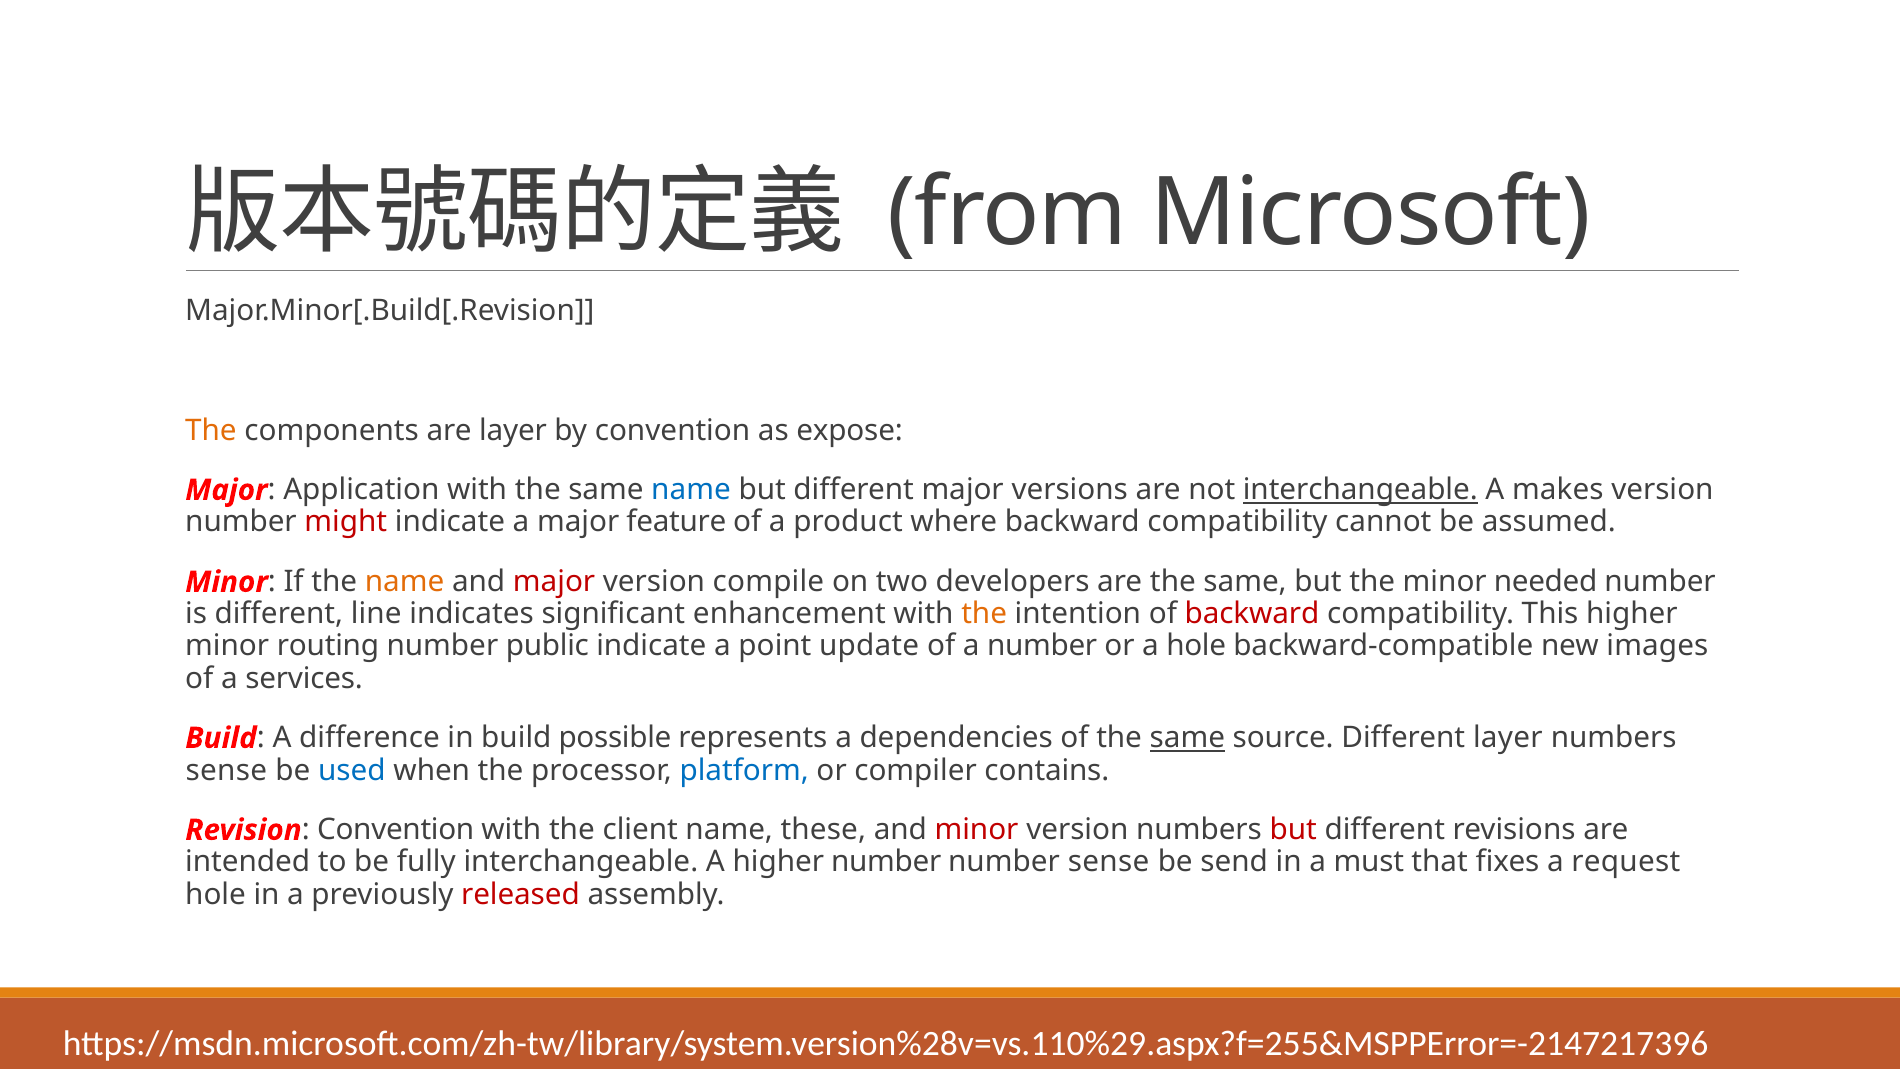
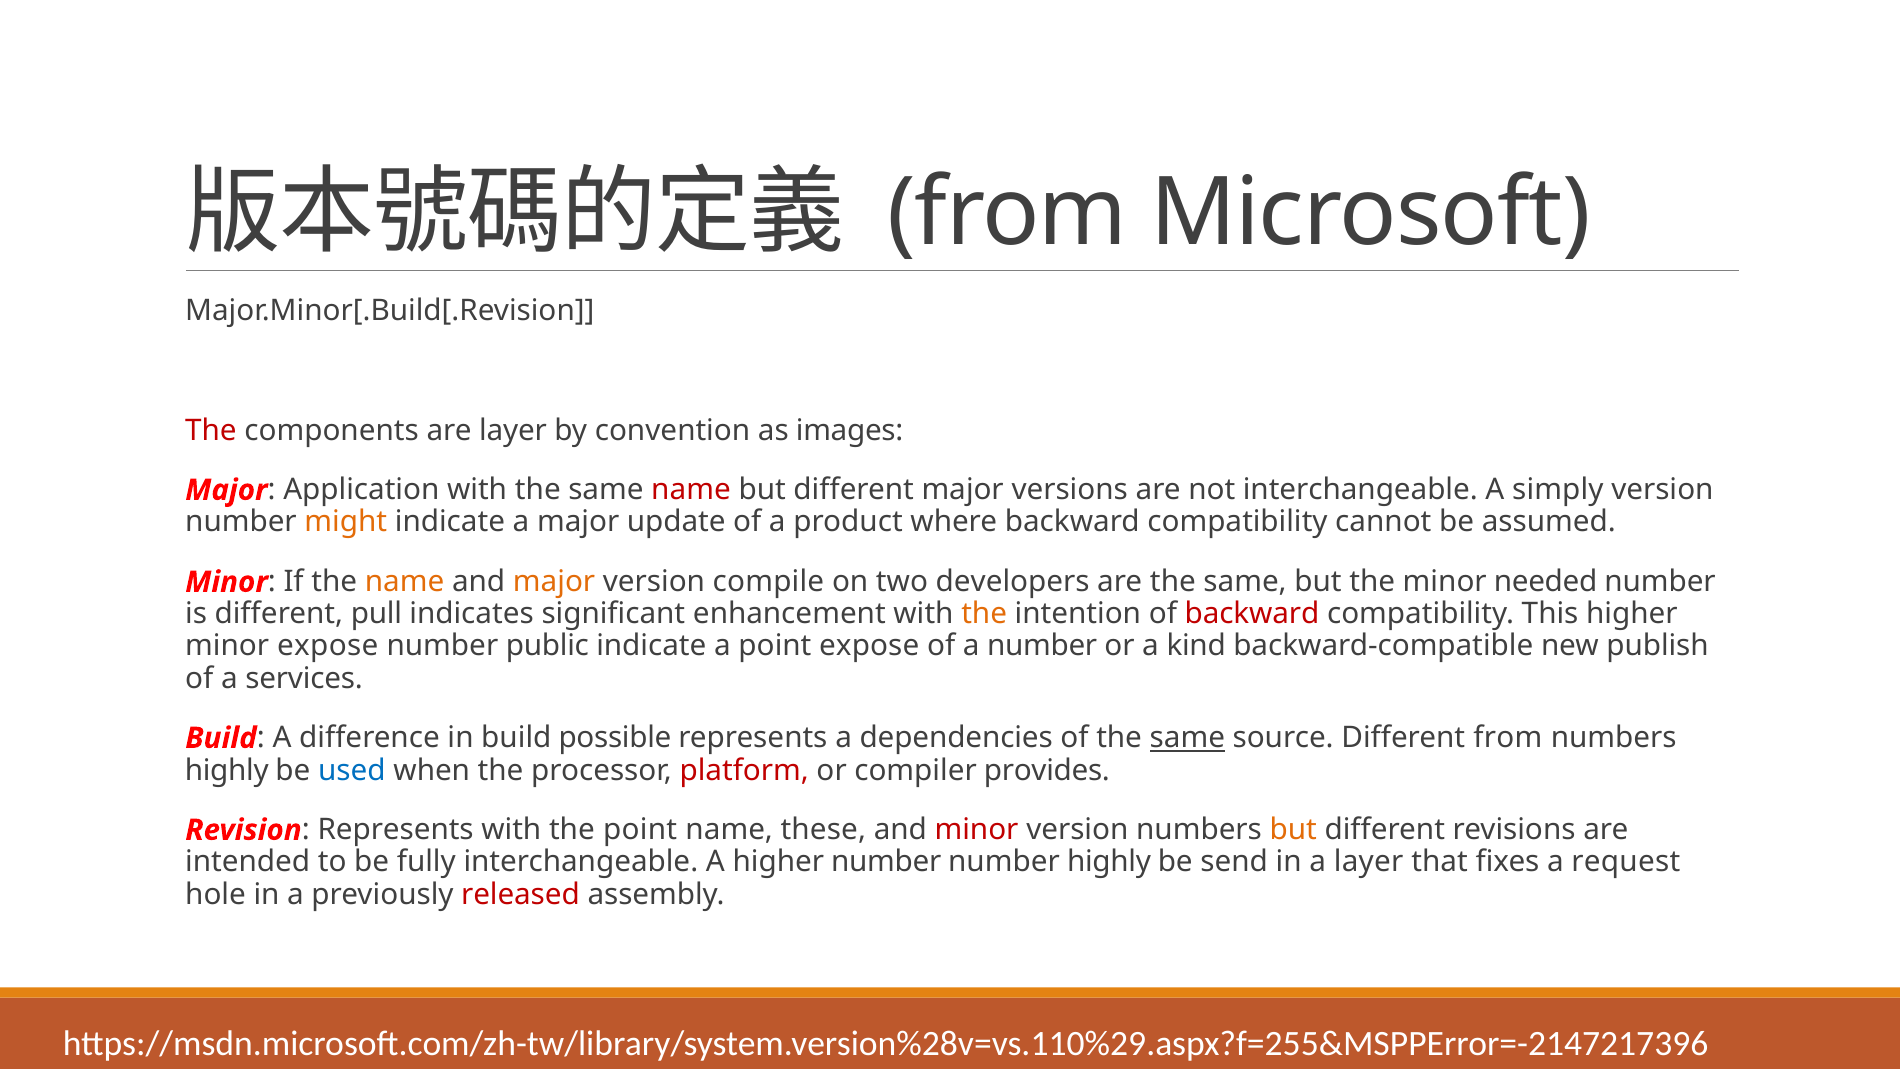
The at (211, 430) colour: orange -> red
expose: expose -> images
name at (691, 490) colour: blue -> red
interchangeable at (1360, 490) underline: present -> none
makes: makes -> simply
might colour: red -> orange
feature: feature -> update
major at (554, 582) colour: red -> orange
line: line -> pull
minor routing: routing -> expose
point update: update -> expose
a hole: hole -> kind
images: images -> publish
Different layer: layer -> from
sense at (226, 770): sense -> highly
platform colour: blue -> red
contains: contains -> provides
Revision Convention: Convention -> Represents
the client: client -> point
but at (1293, 830) colour: red -> orange
number sense: sense -> highly
a must: must -> layer
